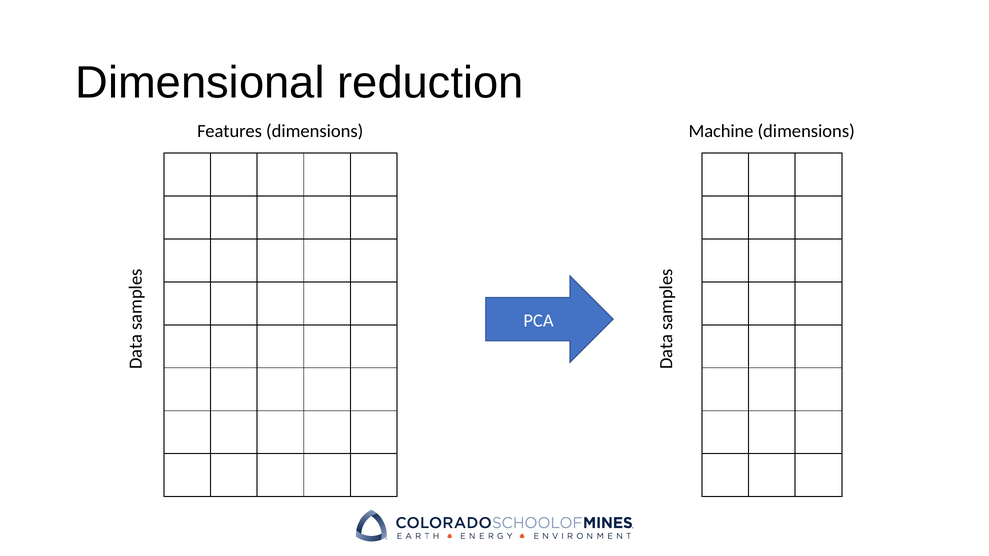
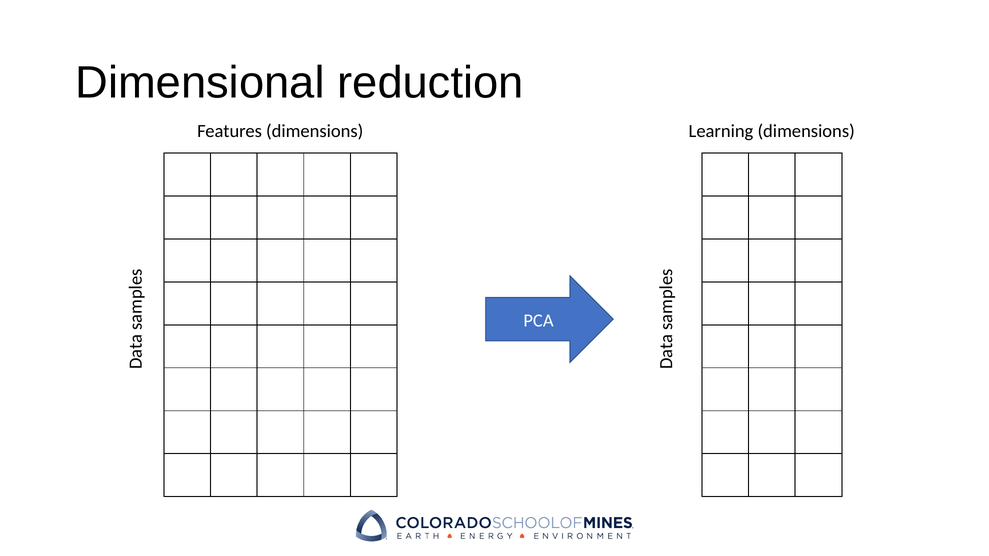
Machine: Machine -> Learning
